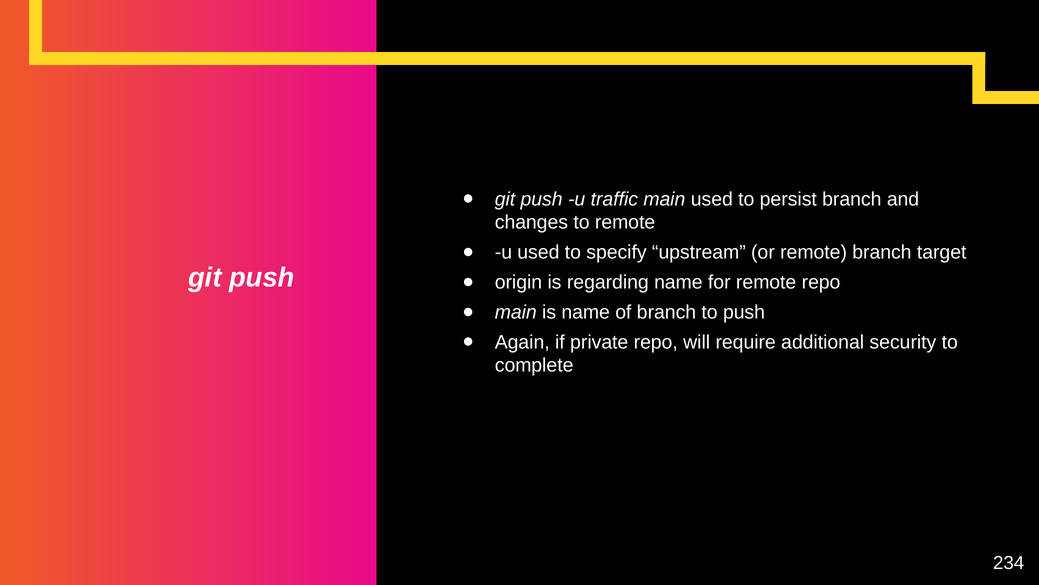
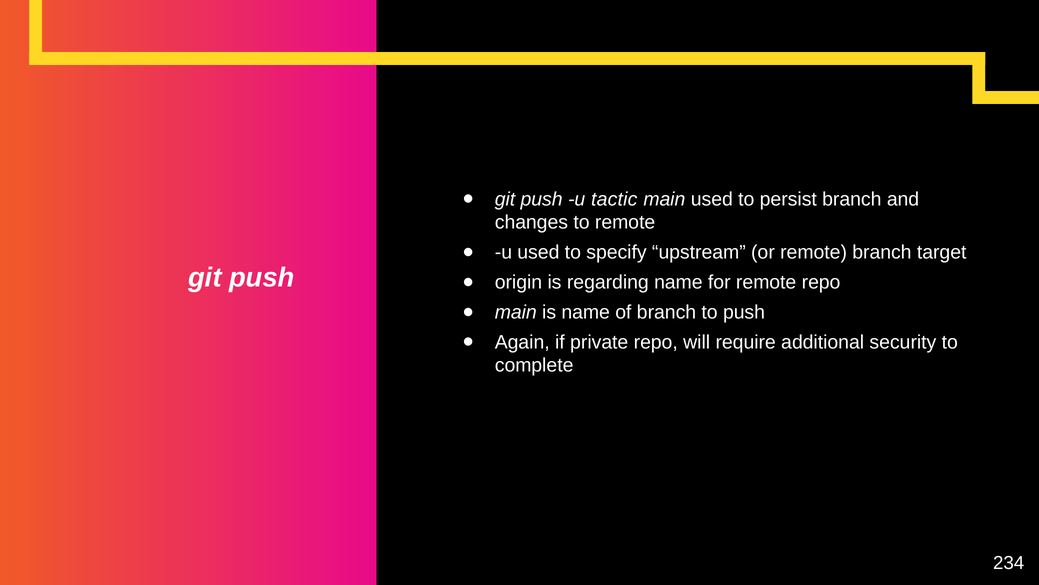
traffic: traffic -> tactic
